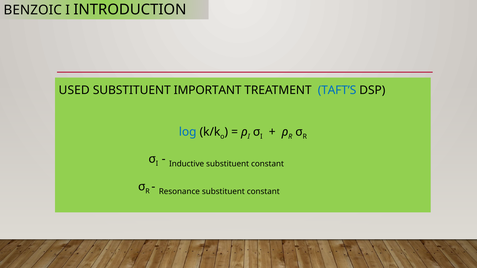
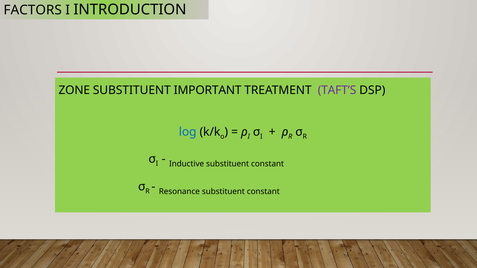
BENZOIC: BENZOIC -> FACTORS
USED: USED -> ZONE
TAFT’S colour: blue -> purple
